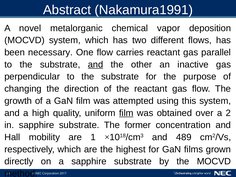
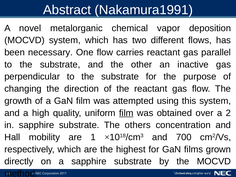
and at (96, 65) underline: present -> none
former: former -> others
489: 489 -> 700
